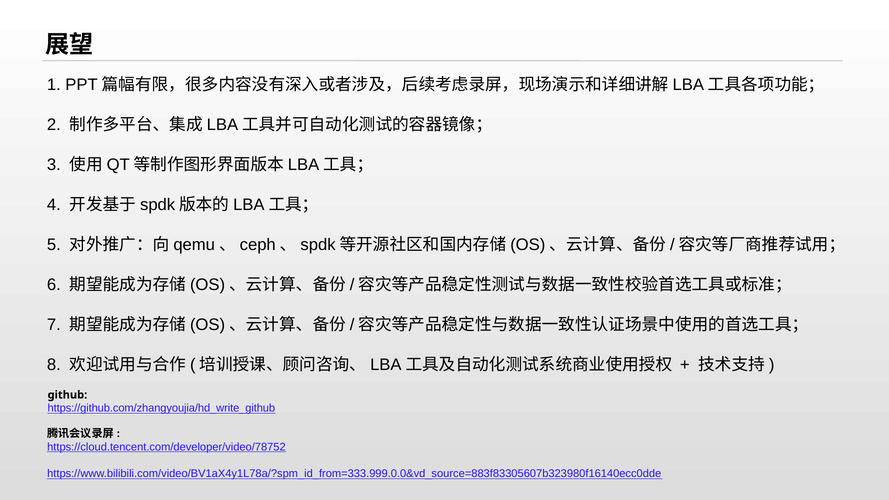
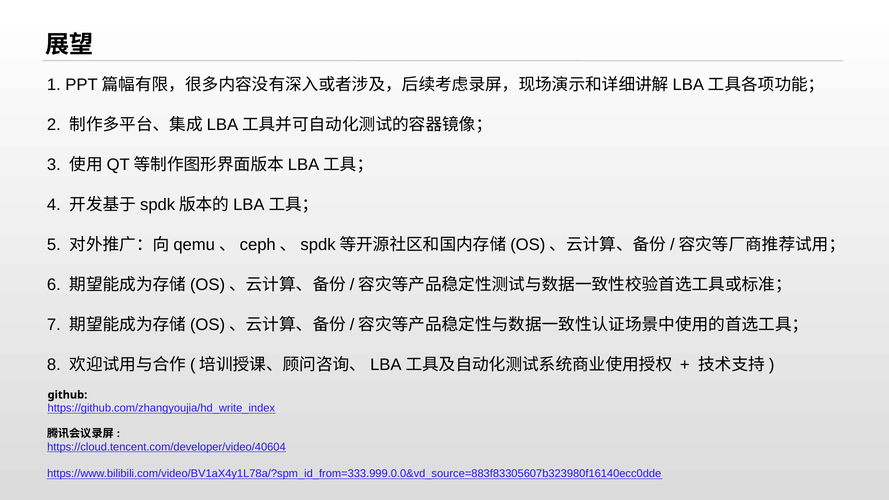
https://github.com/zhangyoujia/hd_write_github: https://github.com/zhangyoujia/hd_write_github -> https://github.com/zhangyoujia/hd_write_index
https://cloud.tencent.com/developer/video/78752: https://cloud.tencent.com/developer/video/78752 -> https://cloud.tencent.com/developer/video/40604
